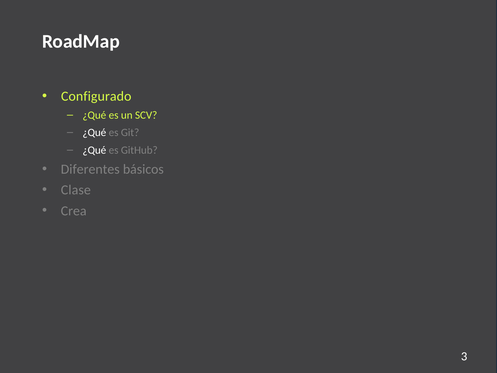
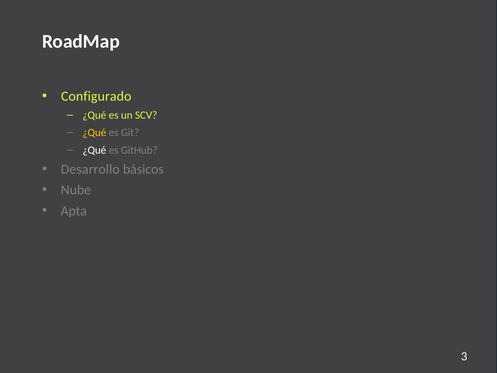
¿Qué at (94, 133) colour: white -> yellow
Diferentes: Diferentes -> Desarrollo
Clase: Clase -> Nube
Crea: Crea -> Apta
